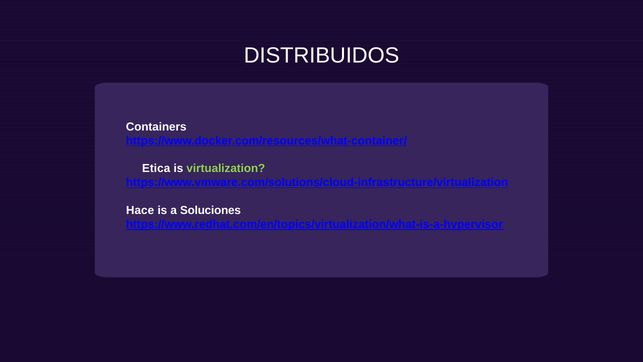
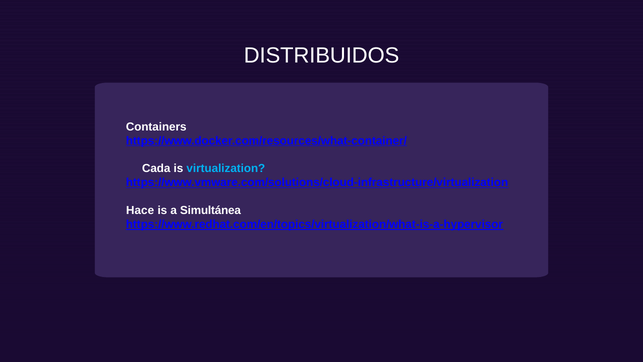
Etica: Etica -> Cada
virtualization colour: light green -> light blue
Soluciones: Soluciones -> Simultánea
